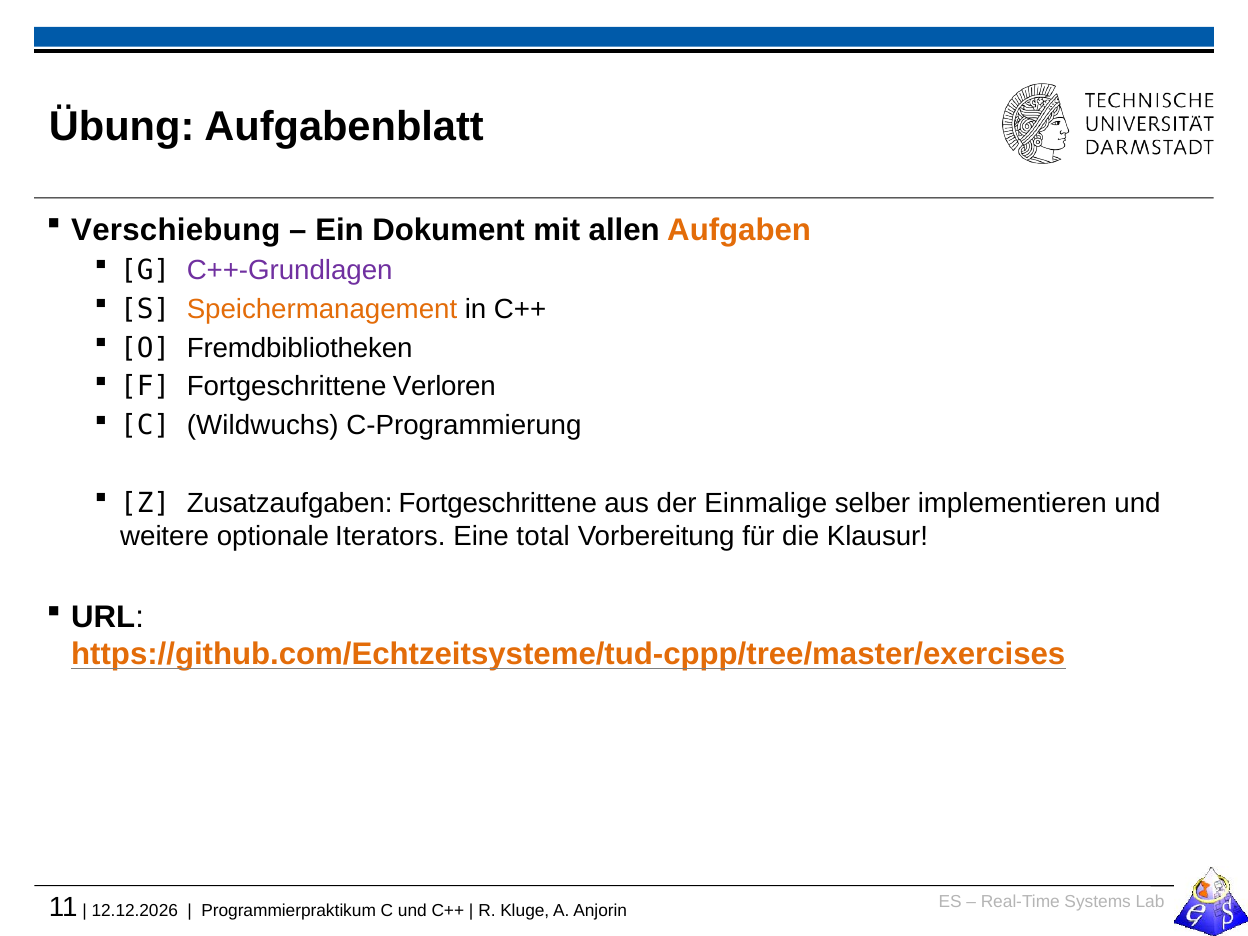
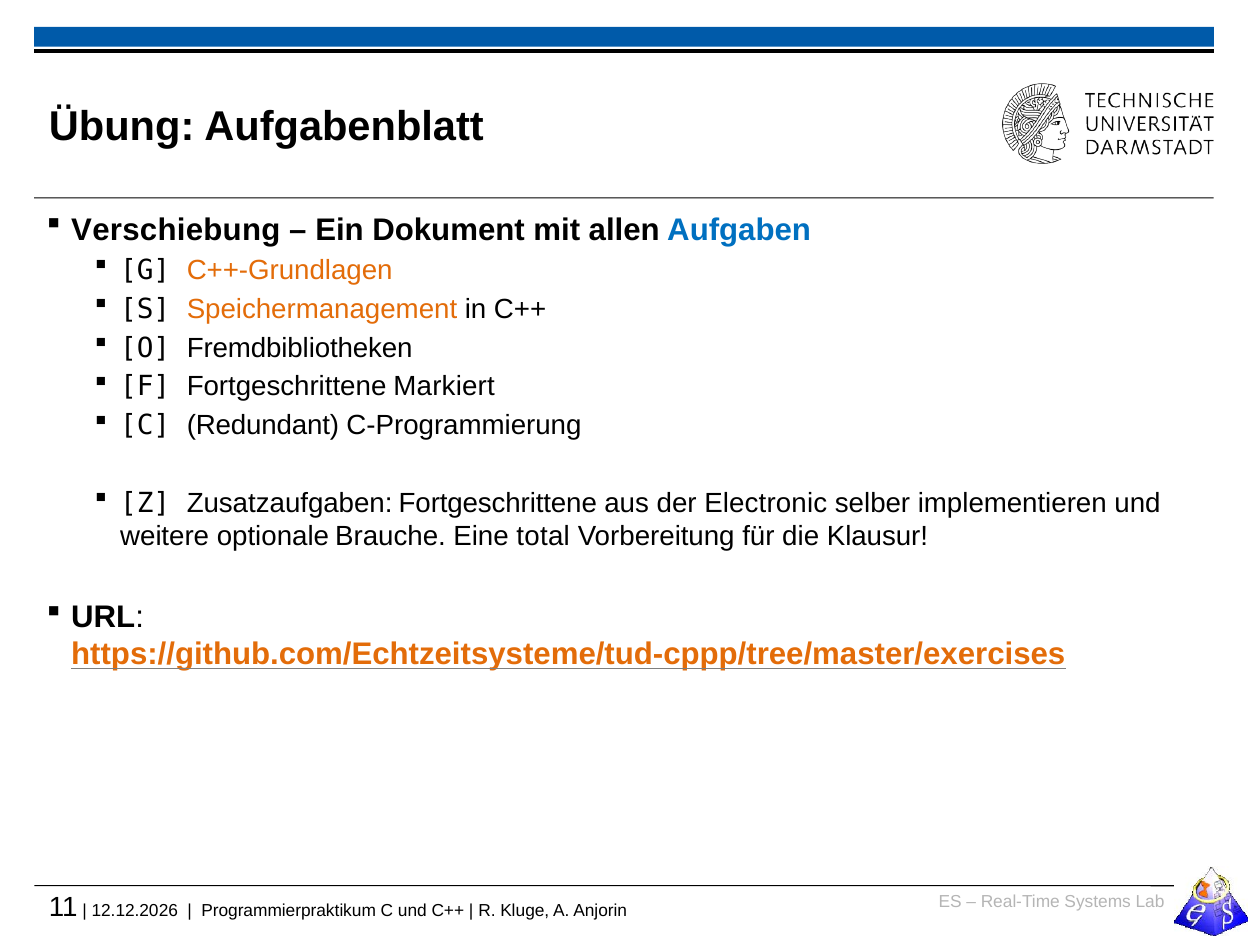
Aufgaben colour: orange -> blue
C++-Grundlagen colour: purple -> orange
Verloren: Verloren -> Markiert
Wildwuchs: Wildwuchs -> Redundant
Einmalige: Einmalige -> Electronic
Iterators: Iterators -> Brauche
